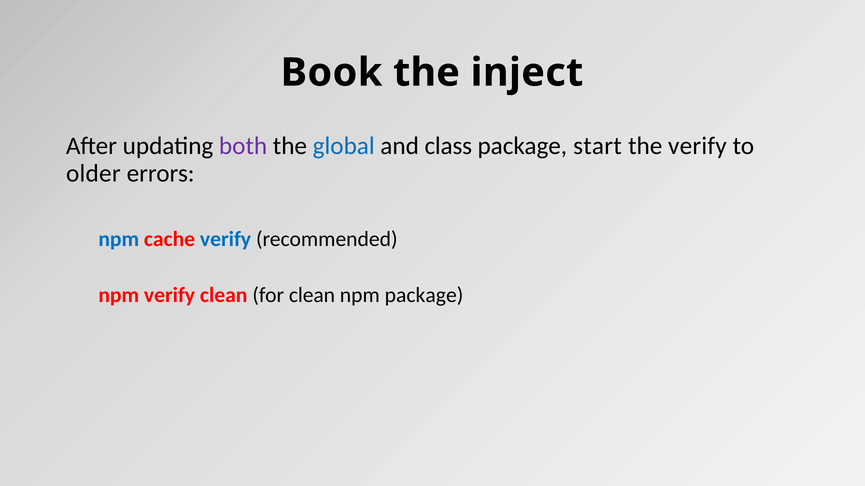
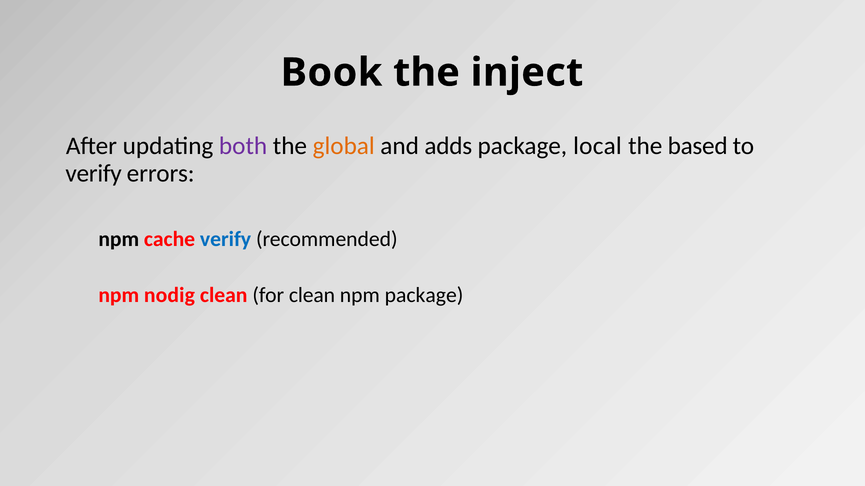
global colour: blue -> orange
class: class -> adds
start: start -> local
the verify: verify -> based
older at (93, 173): older -> verify
npm at (119, 240) colour: blue -> black
npm verify: verify -> nodig
